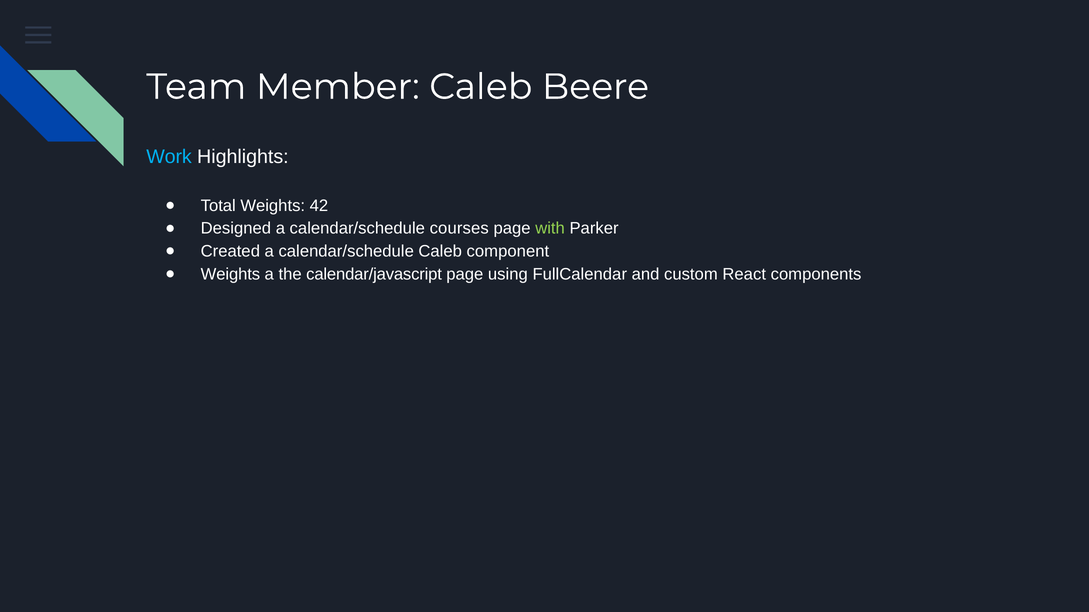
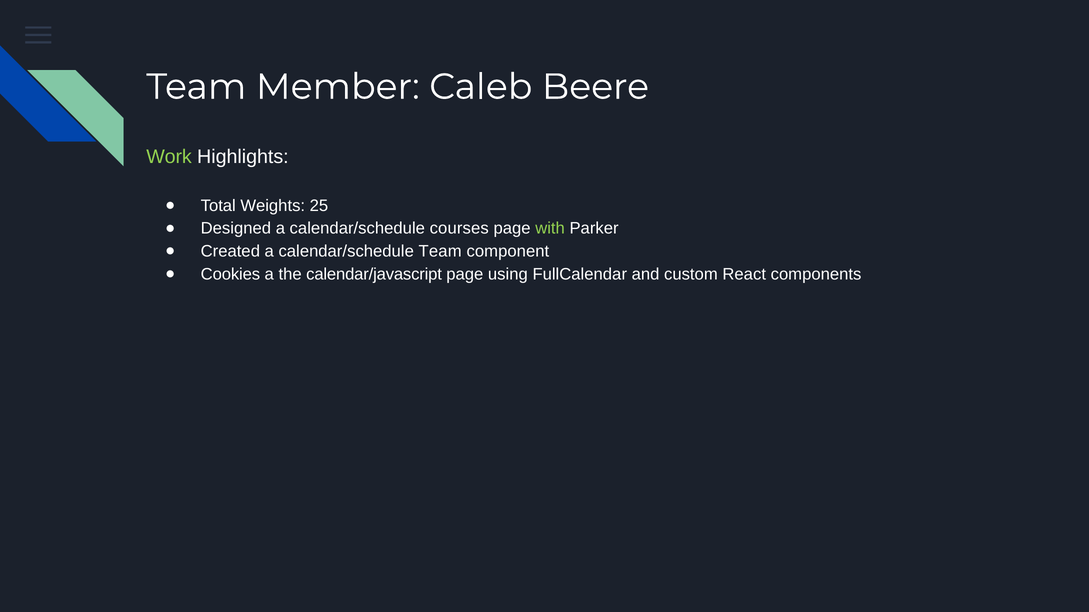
Work colour: light blue -> light green
42: 42 -> 25
calendar/schedule Caleb: Caleb -> Team
Weights at (230, 275): Weights -> Cookies
